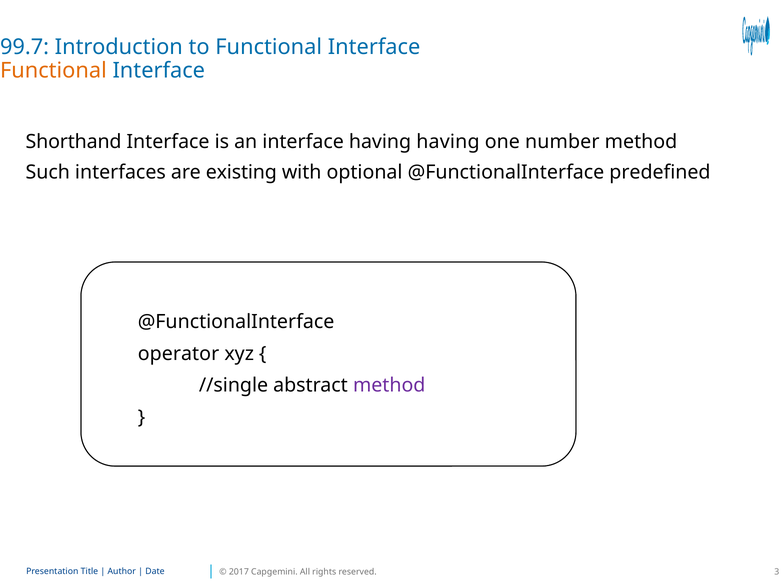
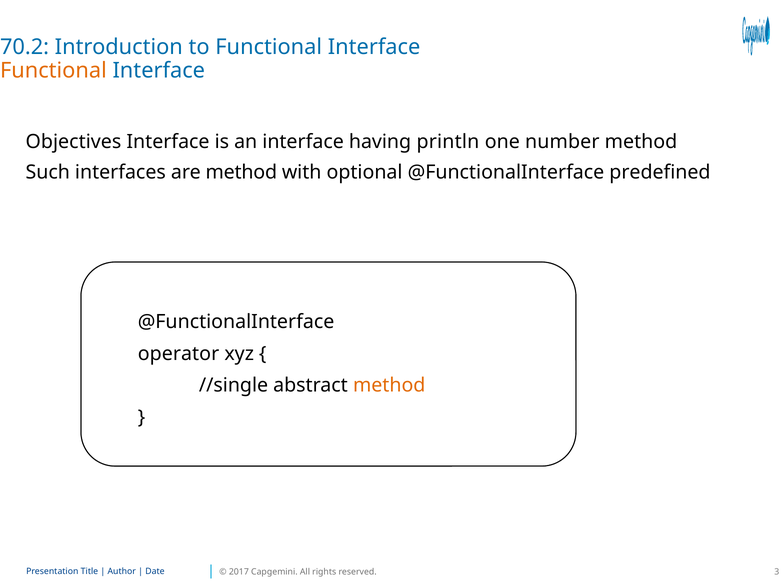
99.7: 99.7 -> 70.2
Shorthand: Shorthand -> Objectives
having having: having -> println
are existing: existing -> method
method at (389, 385) colour: purple -> orange
